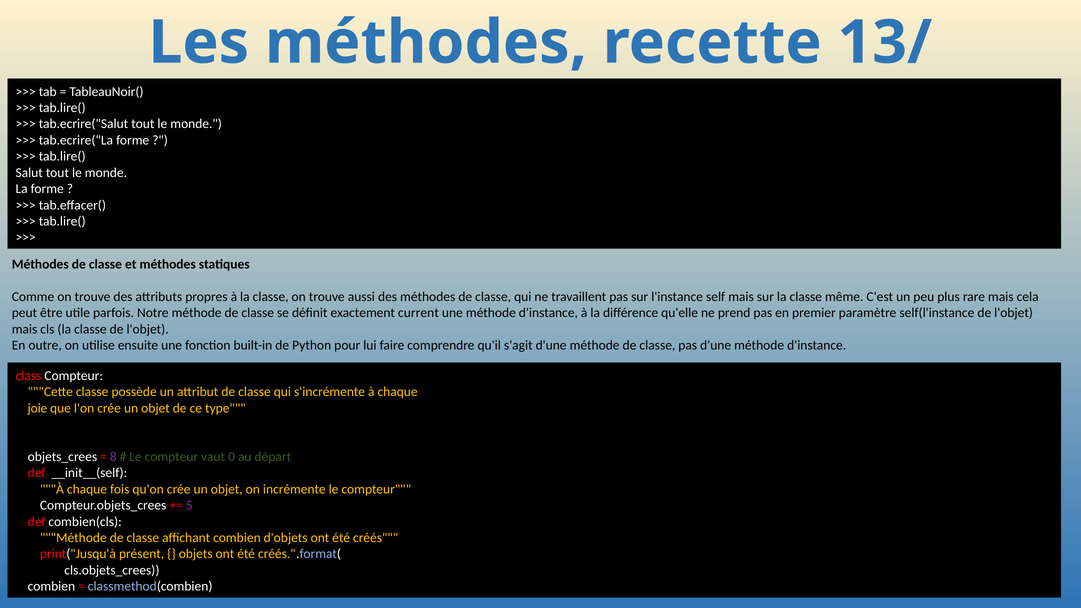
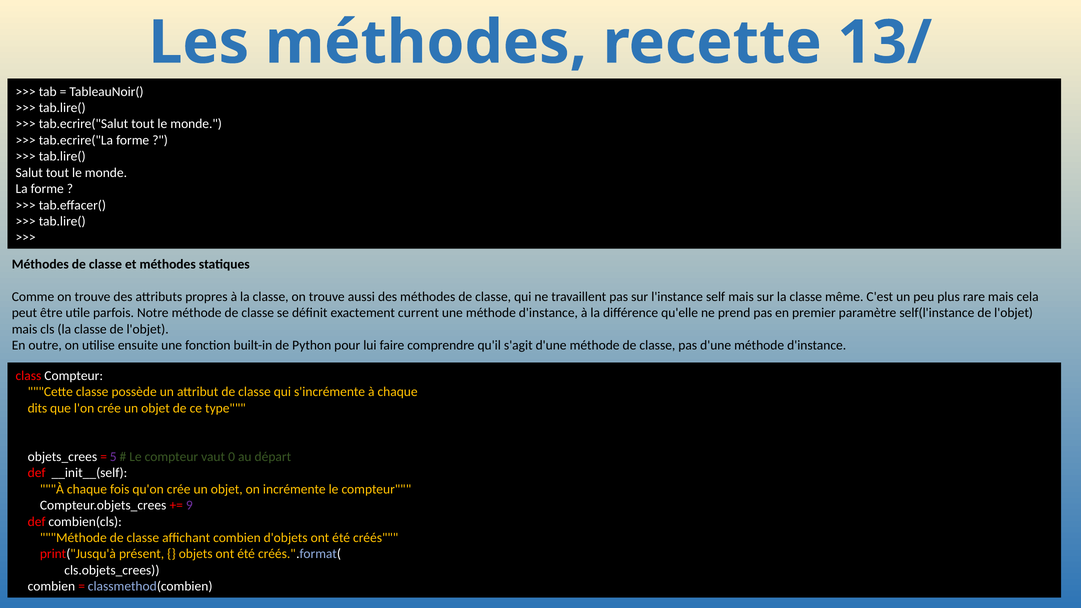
joie: joie -> dits
8: 8 -> 5
5: 5 -> 9
